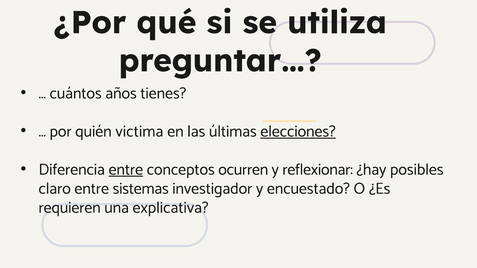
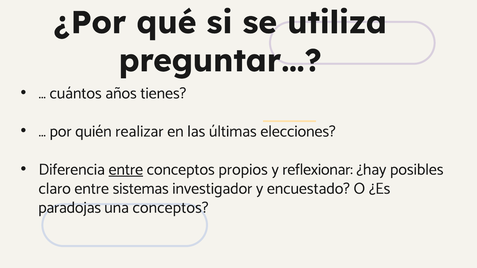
victima: victima -> realizar
elecciones underline: present -> none
ocurren: ocurren -> propios
requieren: requieren -> paradojas
una explicativa: explicativa -> conceptos
